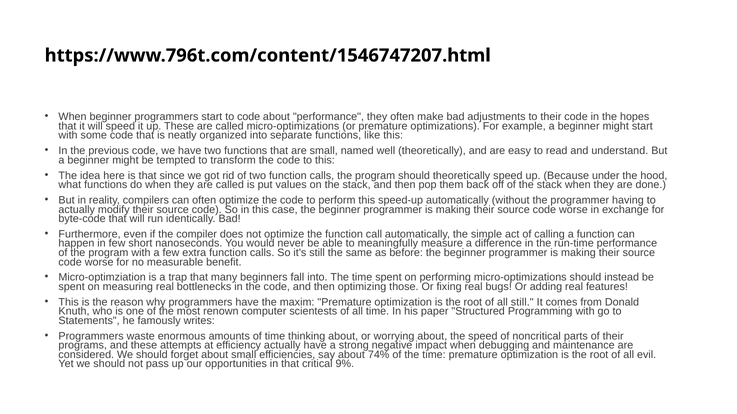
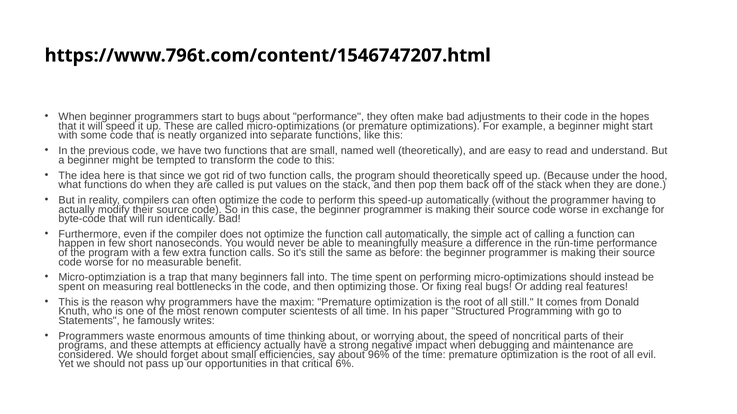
to code: code -> bugs
74%: 74% -> 96%
9%: 9% -> 6%
